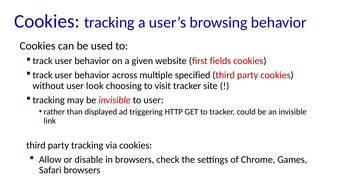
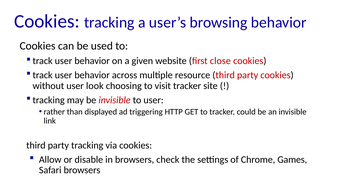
fields: fields -> close
specified: specified -> resource
